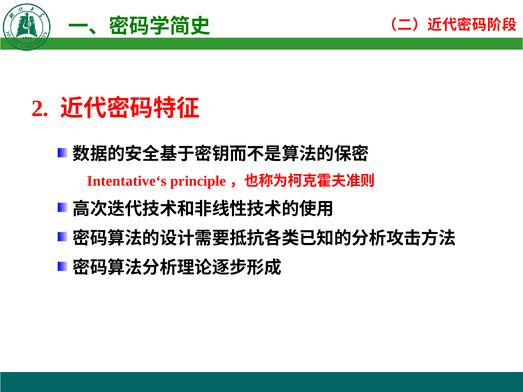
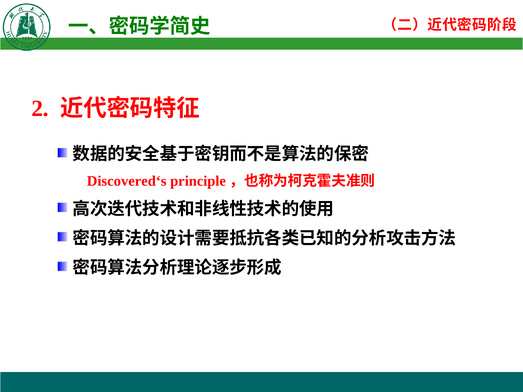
Intentative‘s: Intentative‘s -> Discovered‘s
